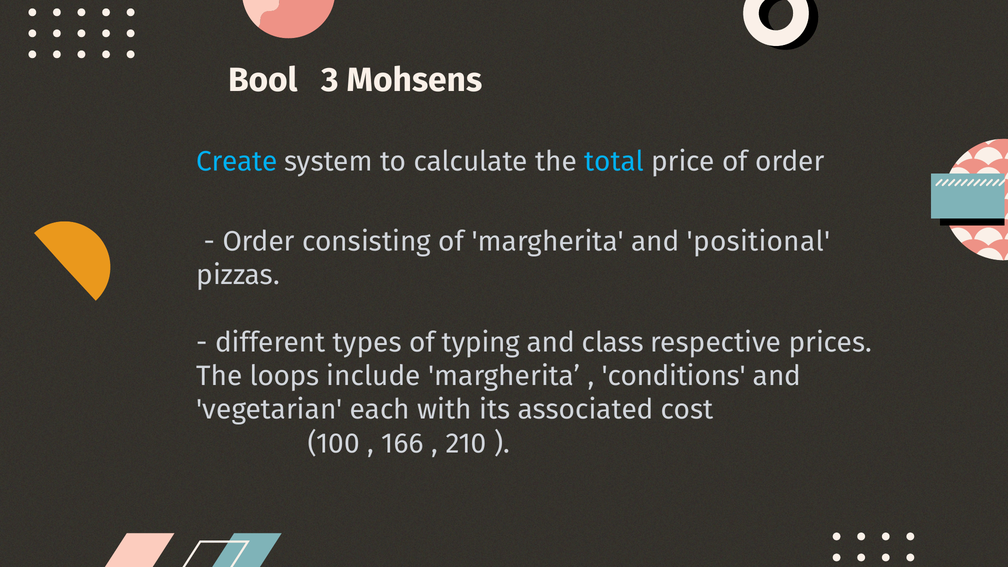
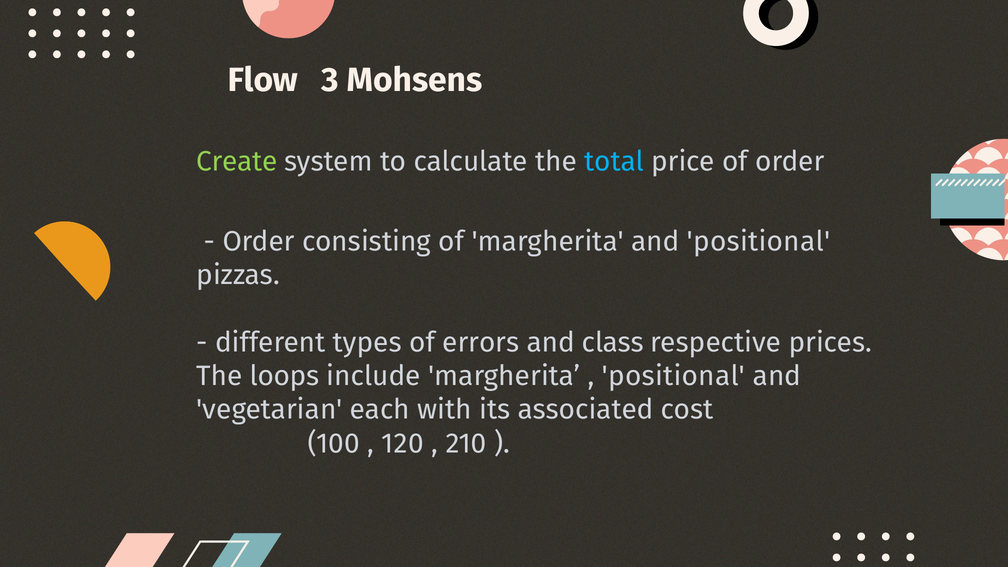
Bool: Bool -> Flow
Create colour: light blue -> light green
typing: typing -> errors
conditions at (674, 376): conditions -> positional
166: 166 -> 120
